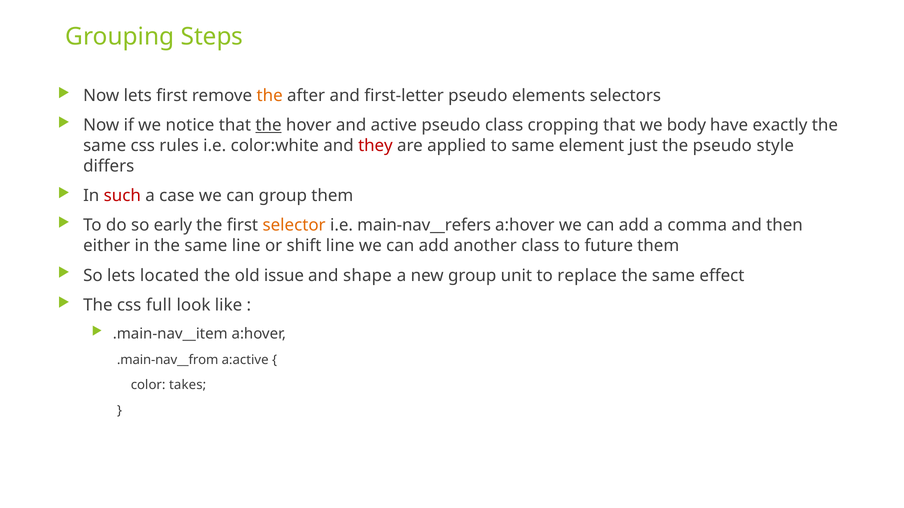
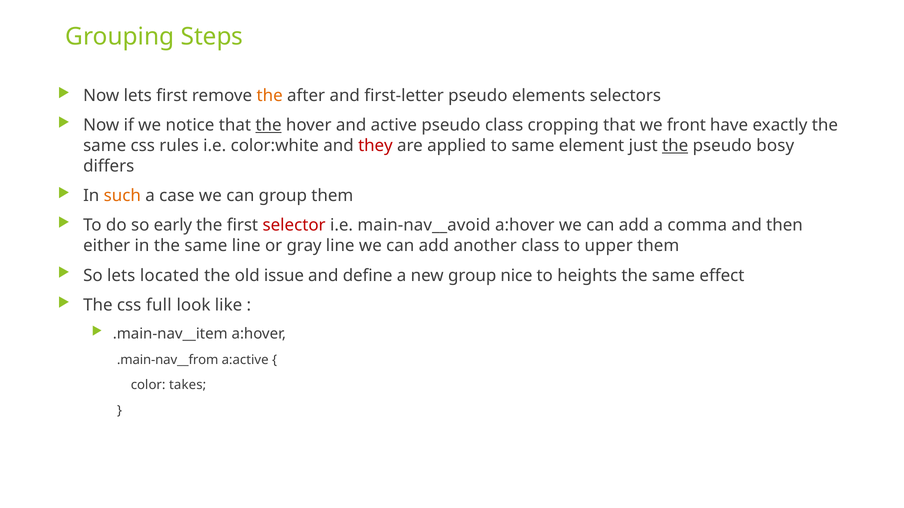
body: body -> front
the at (675, 146) underline: none -> present
style: style -> bosy
such colour: red -> orange
selector colour: orange -> red
main-nav__refers: main-nav__refers -> main-nav__avoid
shift: shift -> gray
future: future -> upper
shape: shape -> define
unit: unit -> nice
replace: replace -> heights
